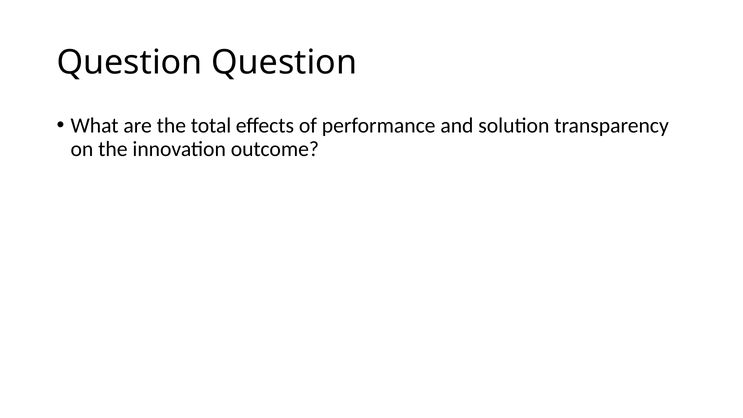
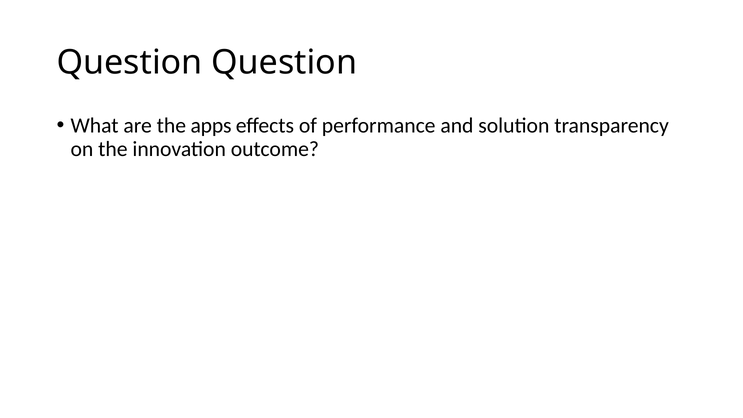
total: total -> apps
